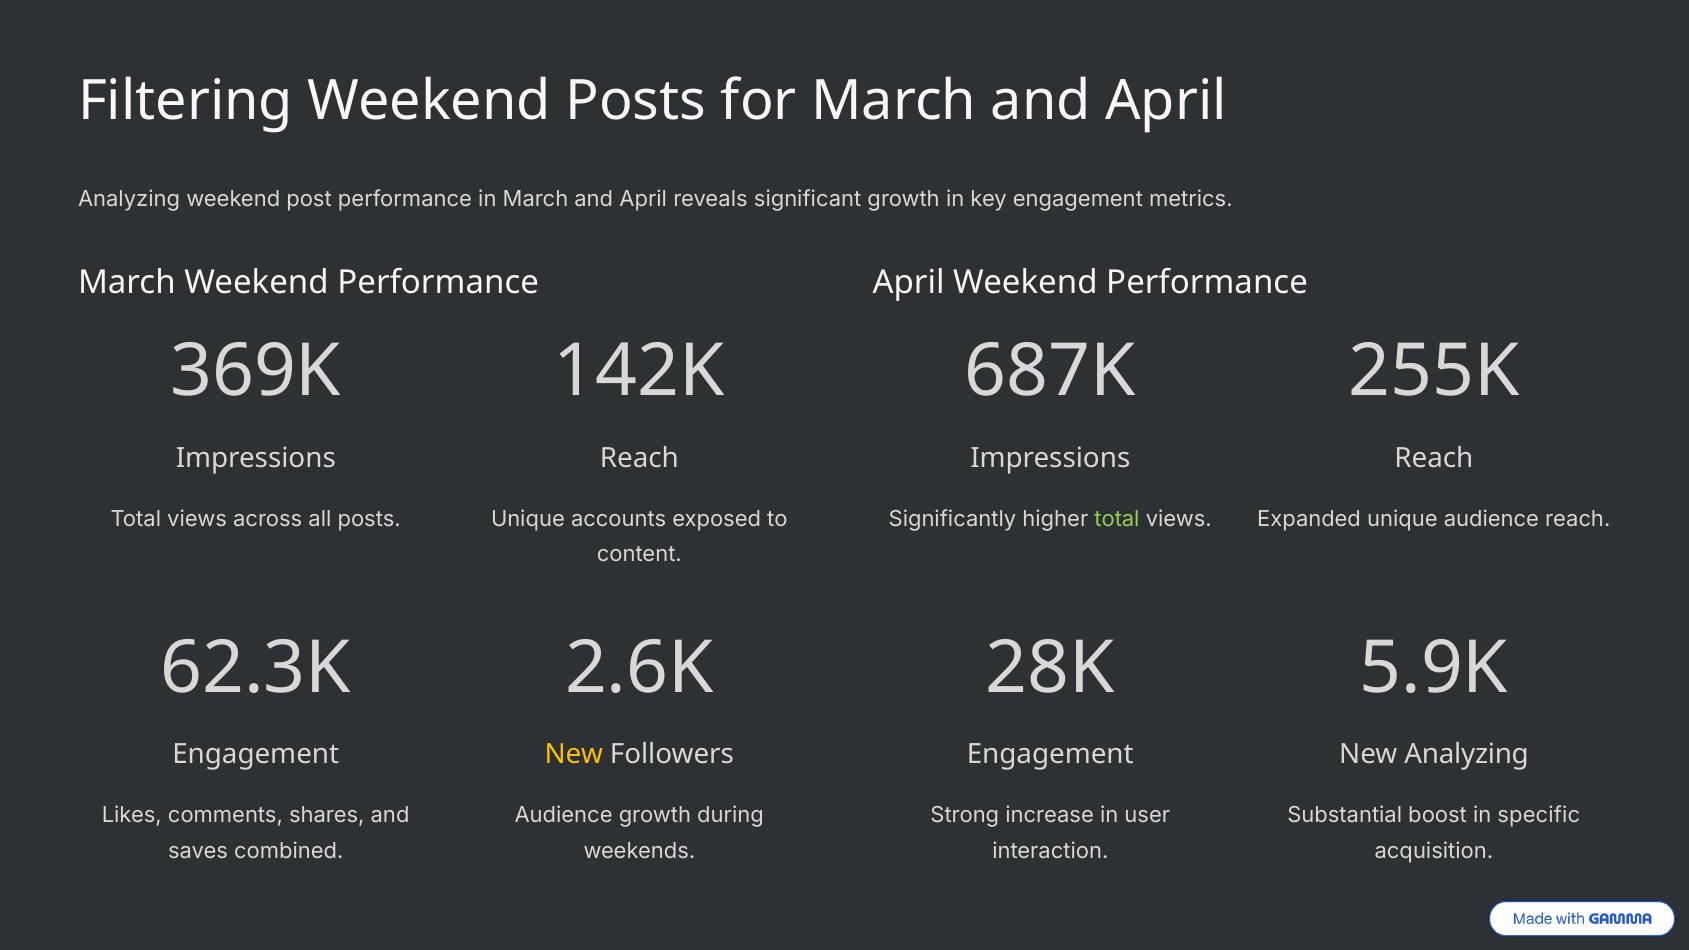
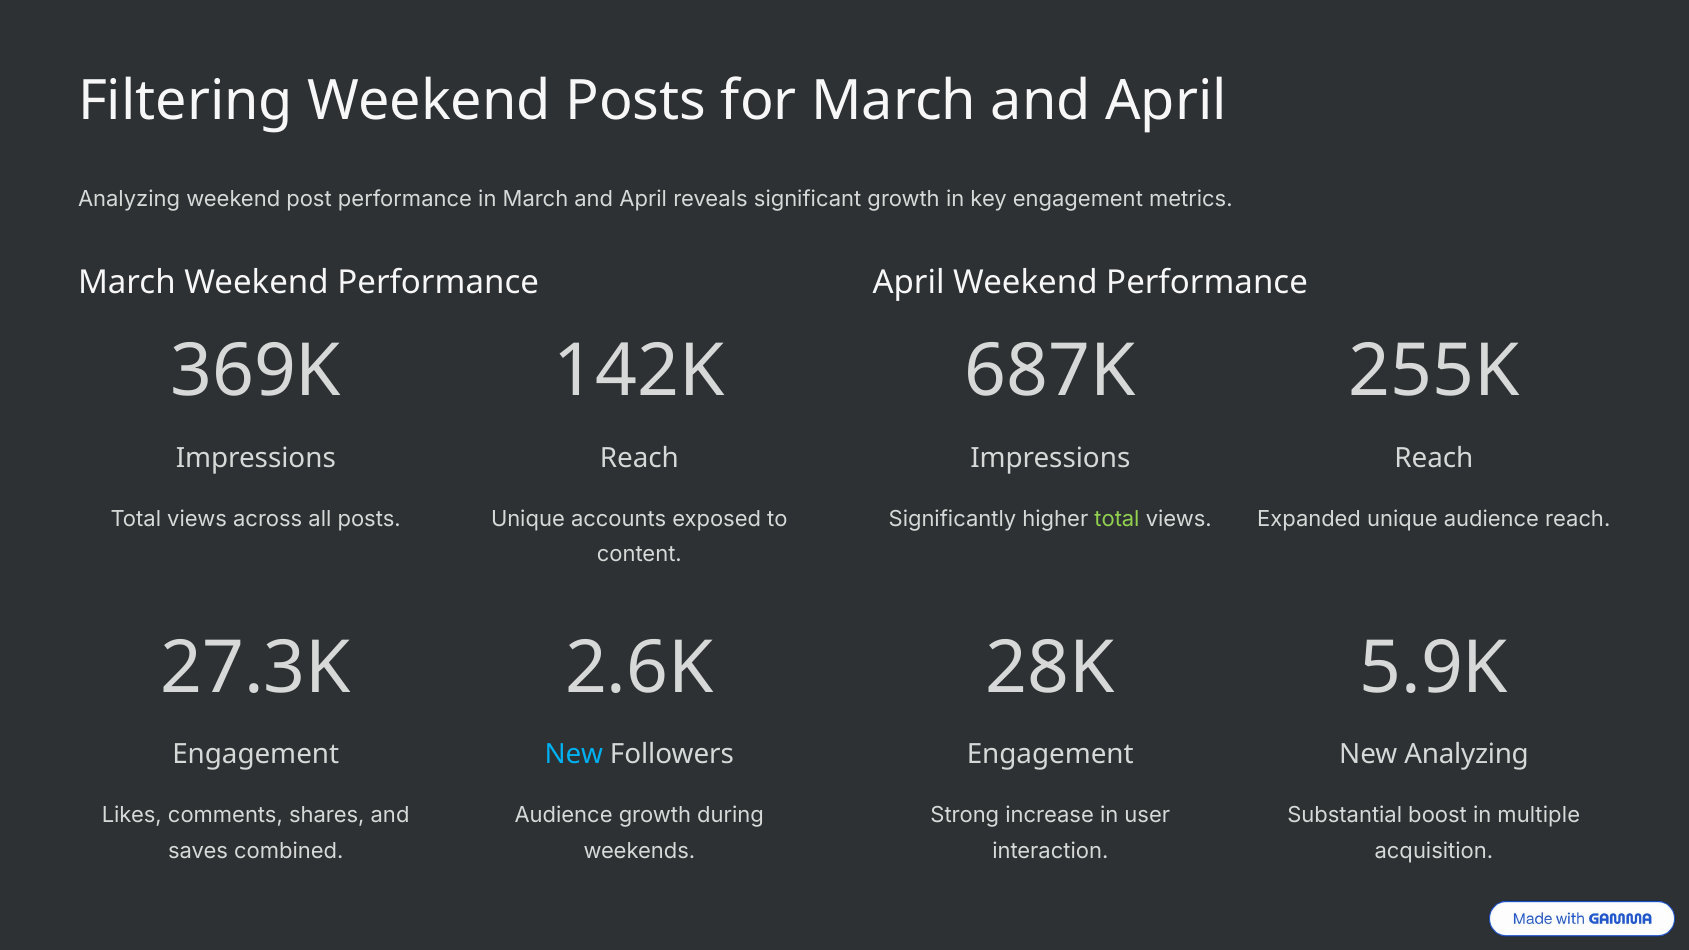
62.3K: 62.3K -> 27.3K
New at (574, 755) colour: yellow -> light blue
specific: specific -> multiple
